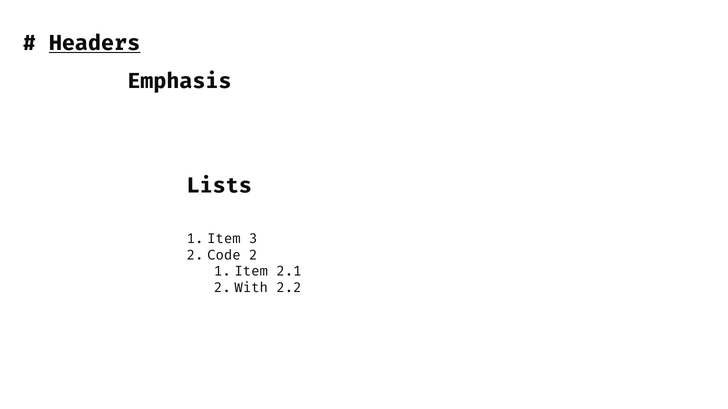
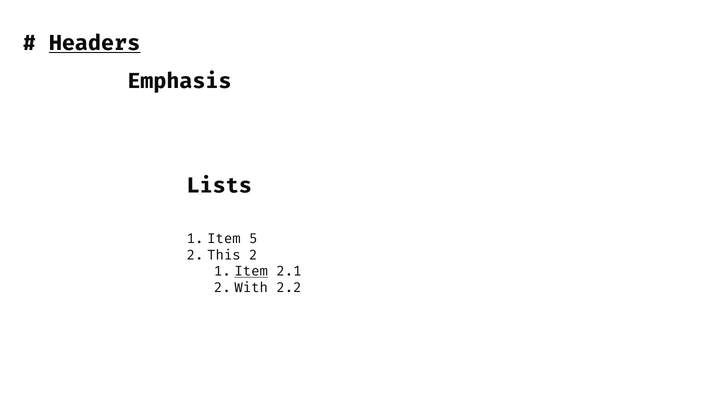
3: 3 -> 5
Code: Code -> This
Item at (251, 272) underline: none -> present
